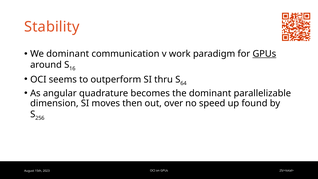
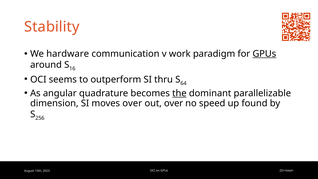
We dominant: dominant -> hardware
the underline: none -> present
moves then: then -> over
